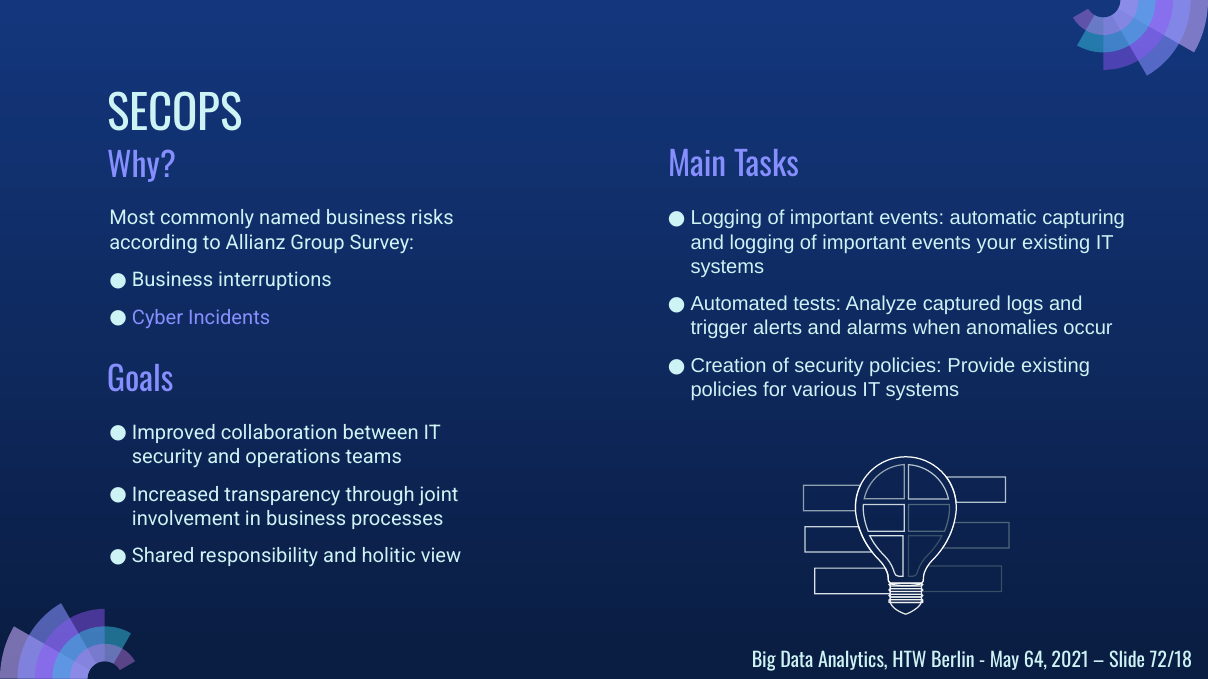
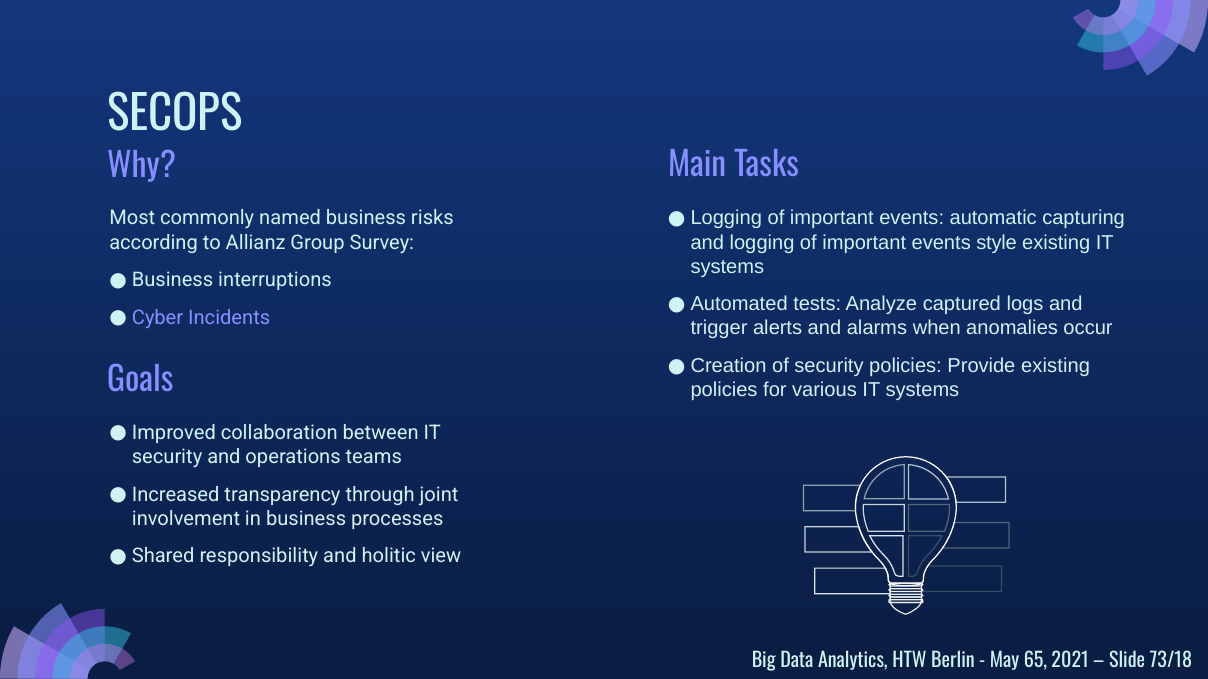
your: your -> style
64: 64 -> 65
72/18: 72/18 -> 73/18
